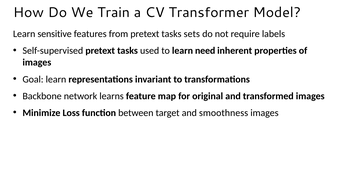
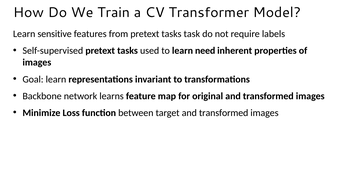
sets: sets -> task
target and smoothness: smoothness -> transformed
